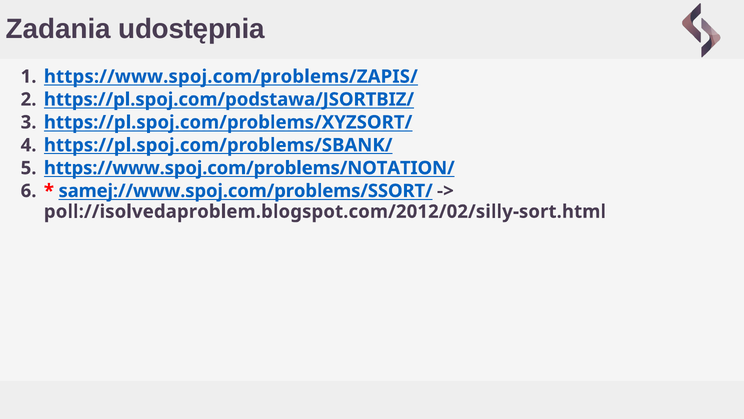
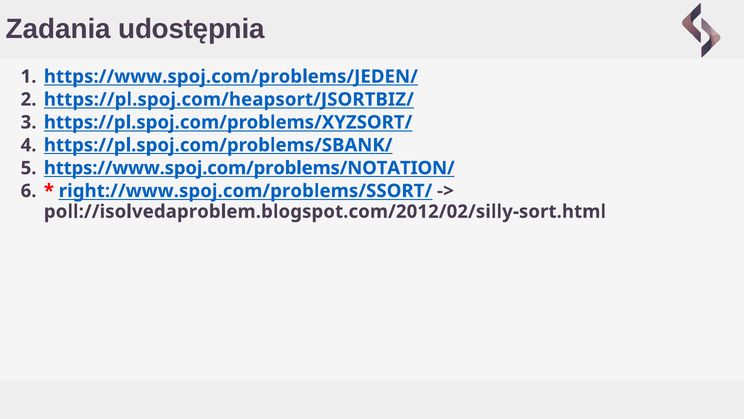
https://www.spoj.com/problems/ZAPIS/: https://www.spoj.com/problems/ZAPIS/ -> https://www.spoj.com/problems/JEDEN/
https://pl.spoj.com/podstawa/JSORTBIZ/: https://pl.spoj.com/podstawa/JSORTBIZ/ -> https://pl.spoj.com/heapsort/JSORTBIZ/
samej://www.spoj.com/problems/SSORT/: samej://www.spoj.com/problems/SSORT/ -> right://www.spoj.com/problems/SSORT/
